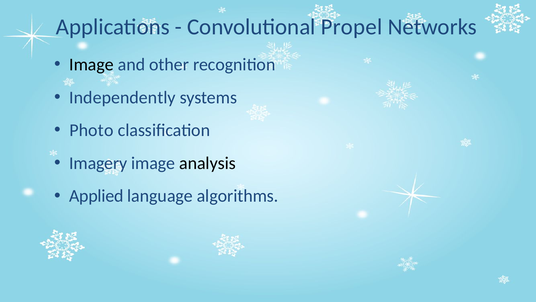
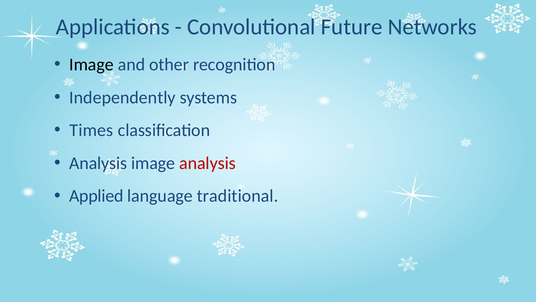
Propel: Propel -> Future
Photo: Photo -> Times
Imagery at (98, 163): Imagery -> Analysis
analysis at (208, 163) colour: black -> red
algorithms: algorithms -> traditional
